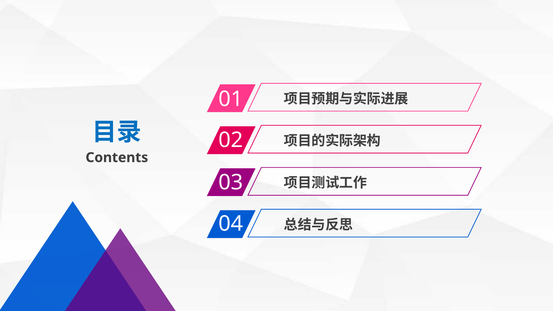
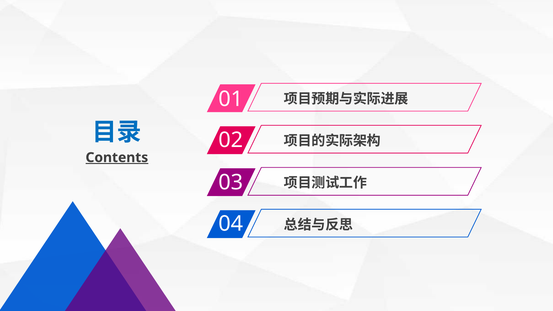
Contents underline: none -> present
